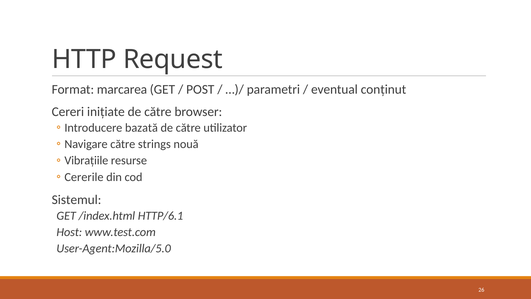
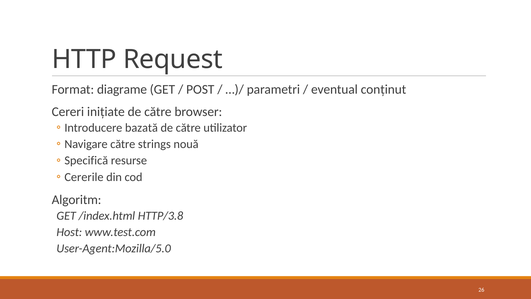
marcarea: marcarea -> diagrame
Vibrațiile: Vibrațiile -> Specifică
Sistemul: Sistemul -> Algoritm
HTTP/6.1: HTTP/6.1 -> HTTP/3.8
